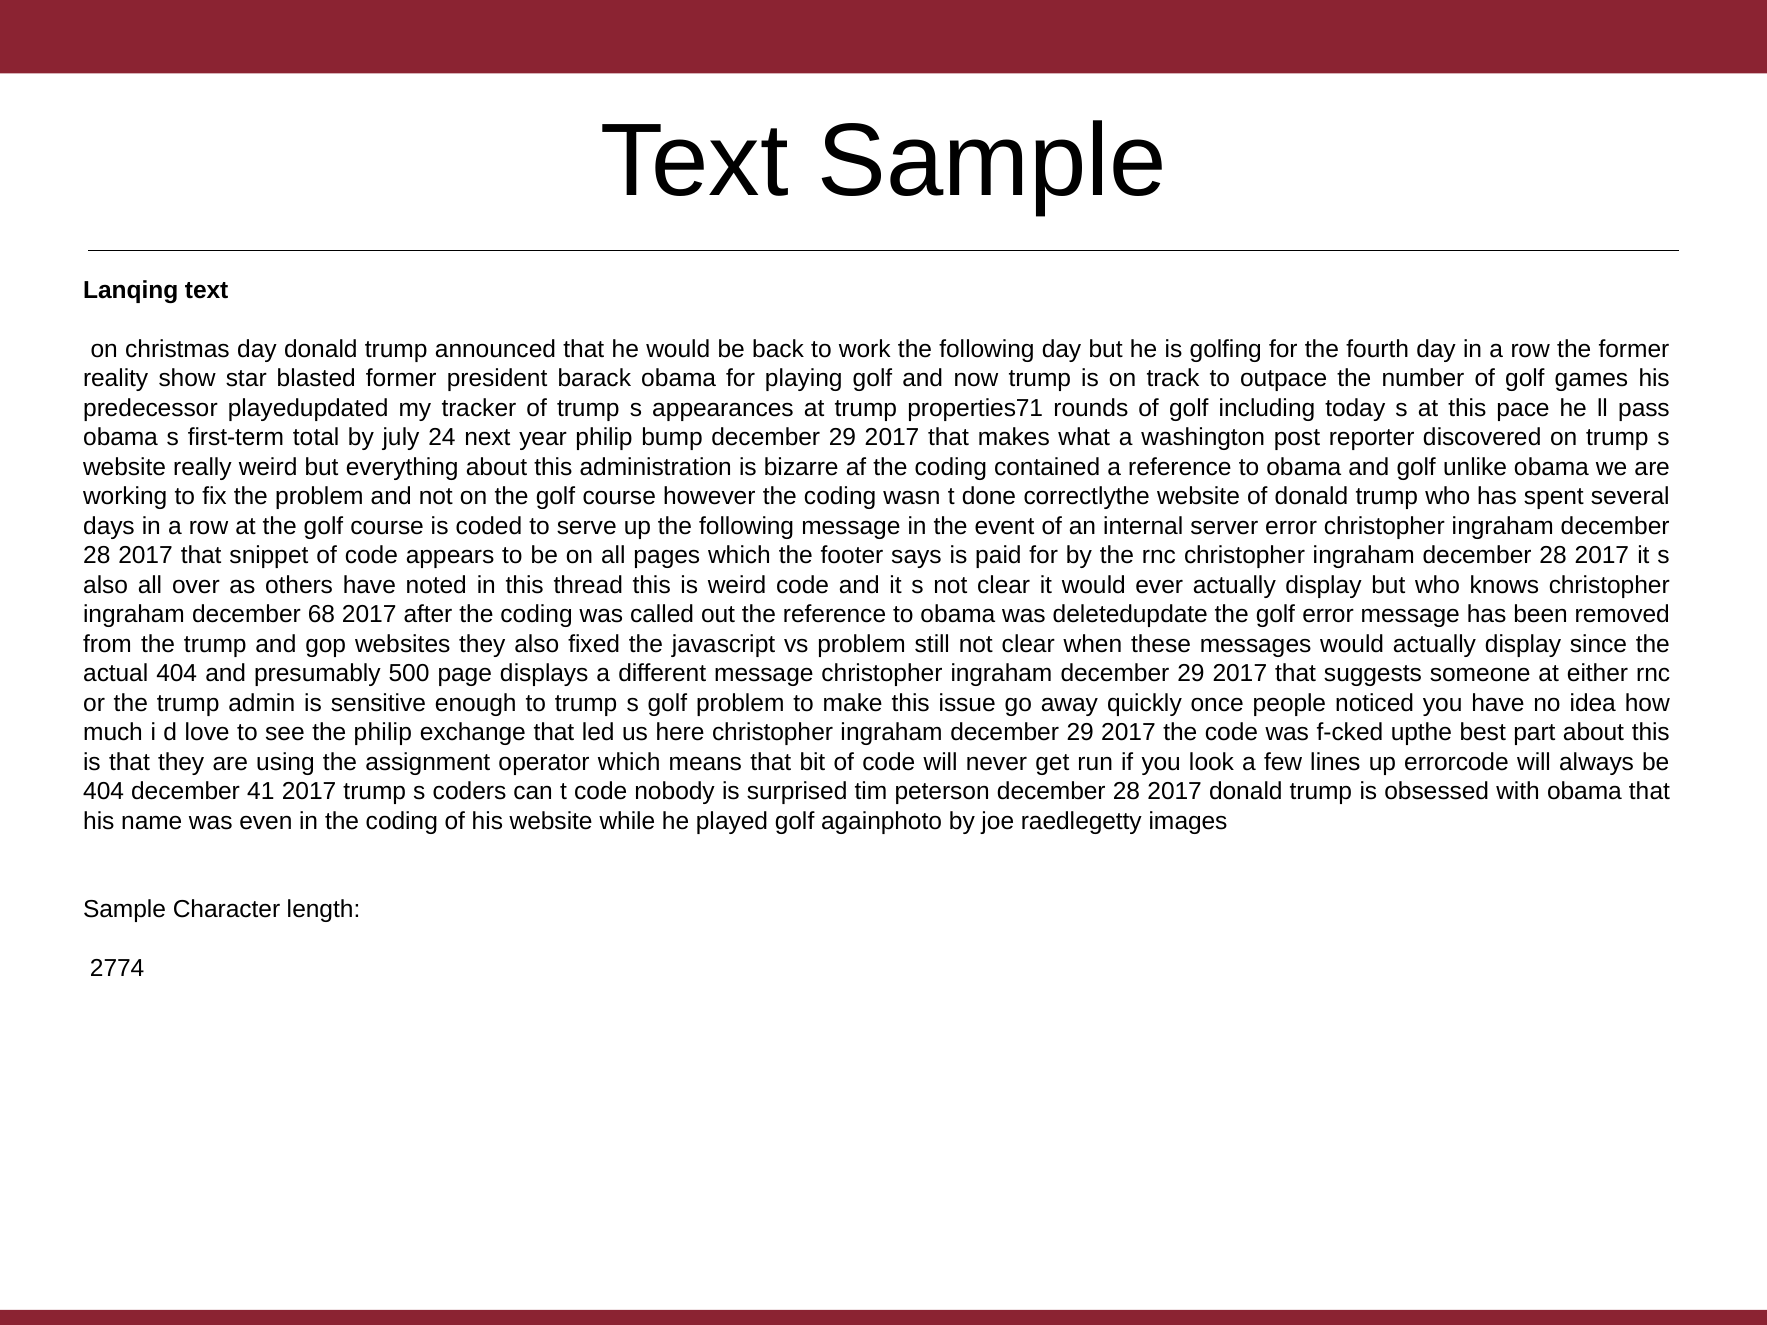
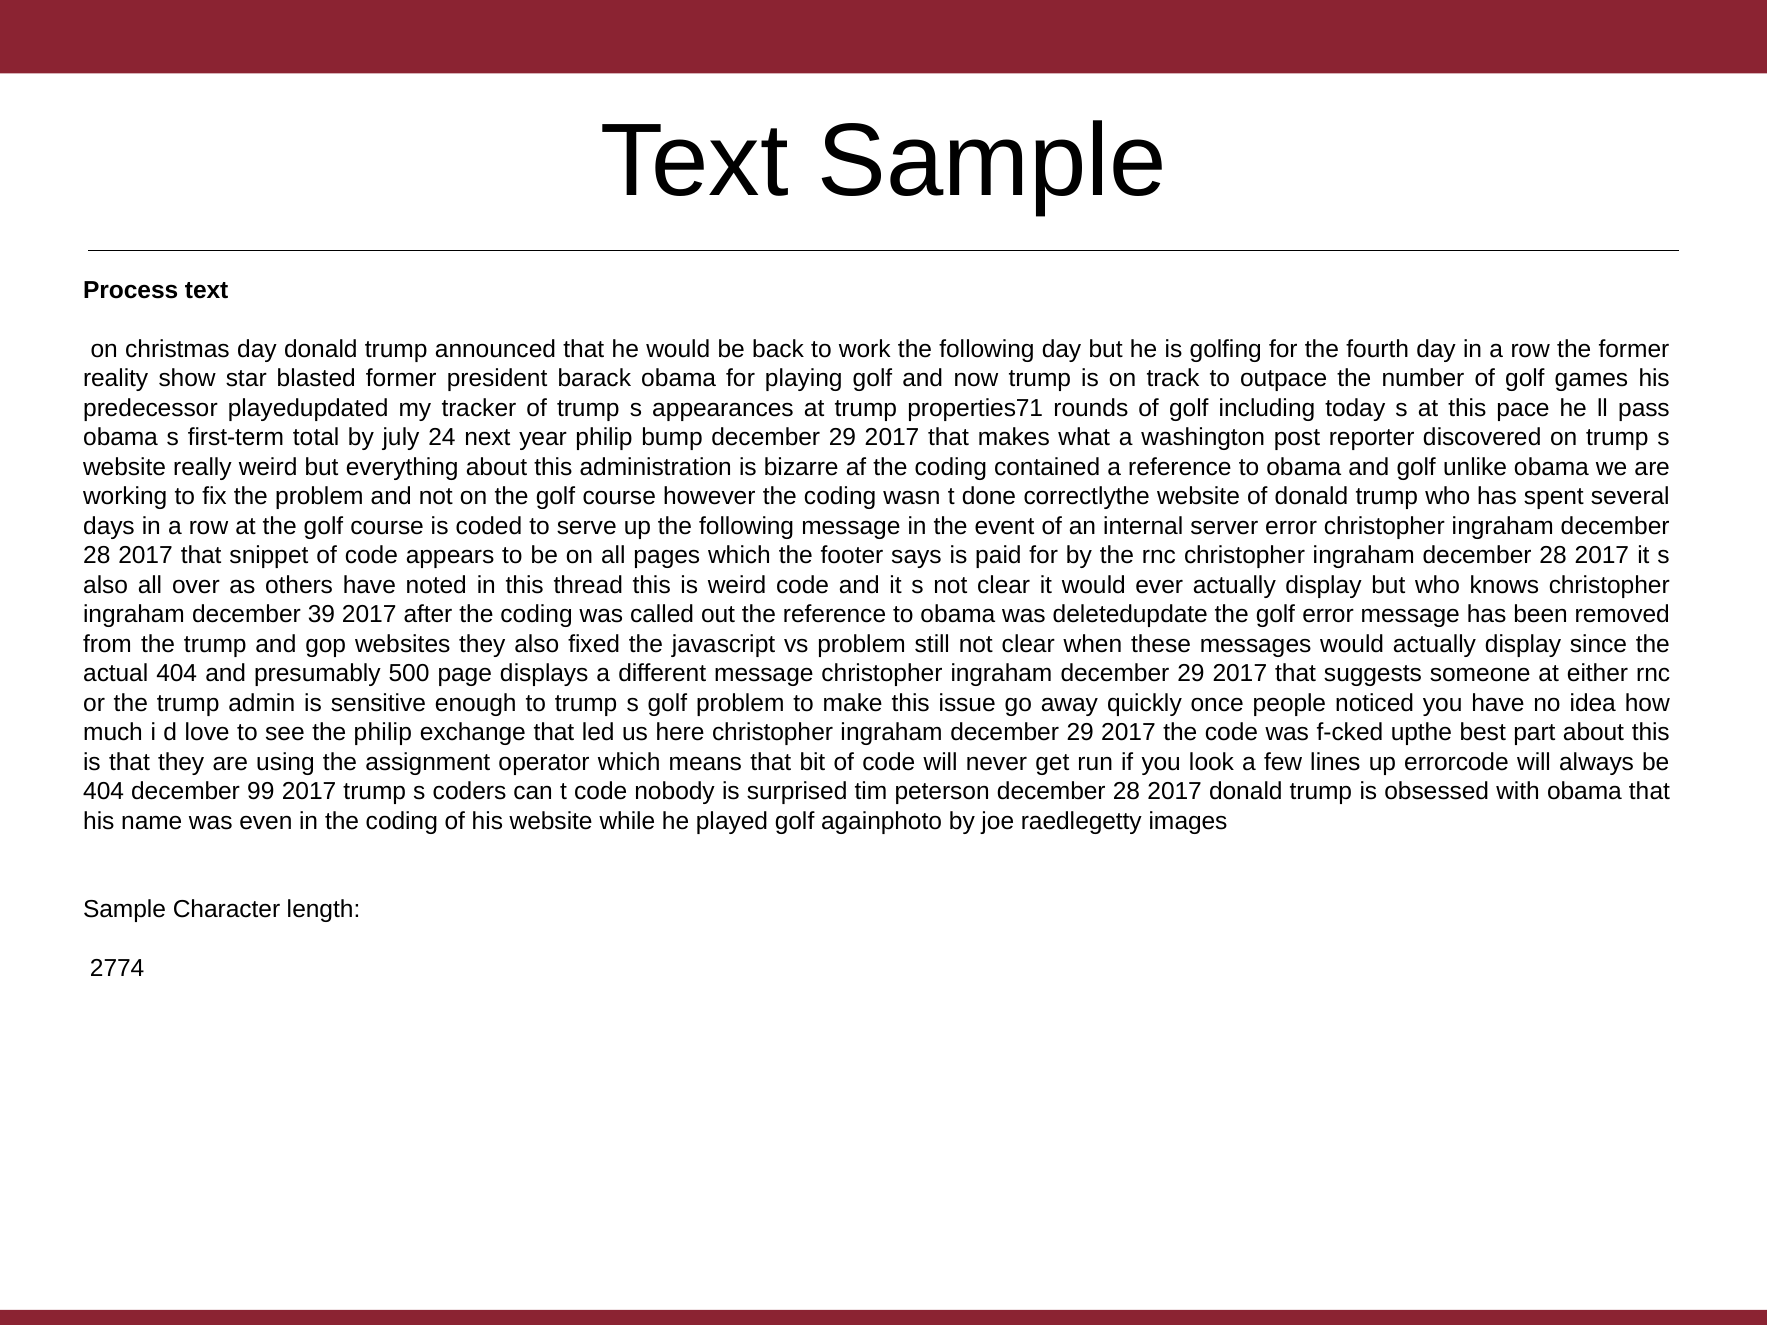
Lanqing: Lanqing -> Process
68: 68 -> 39
41: 41 -> 99
